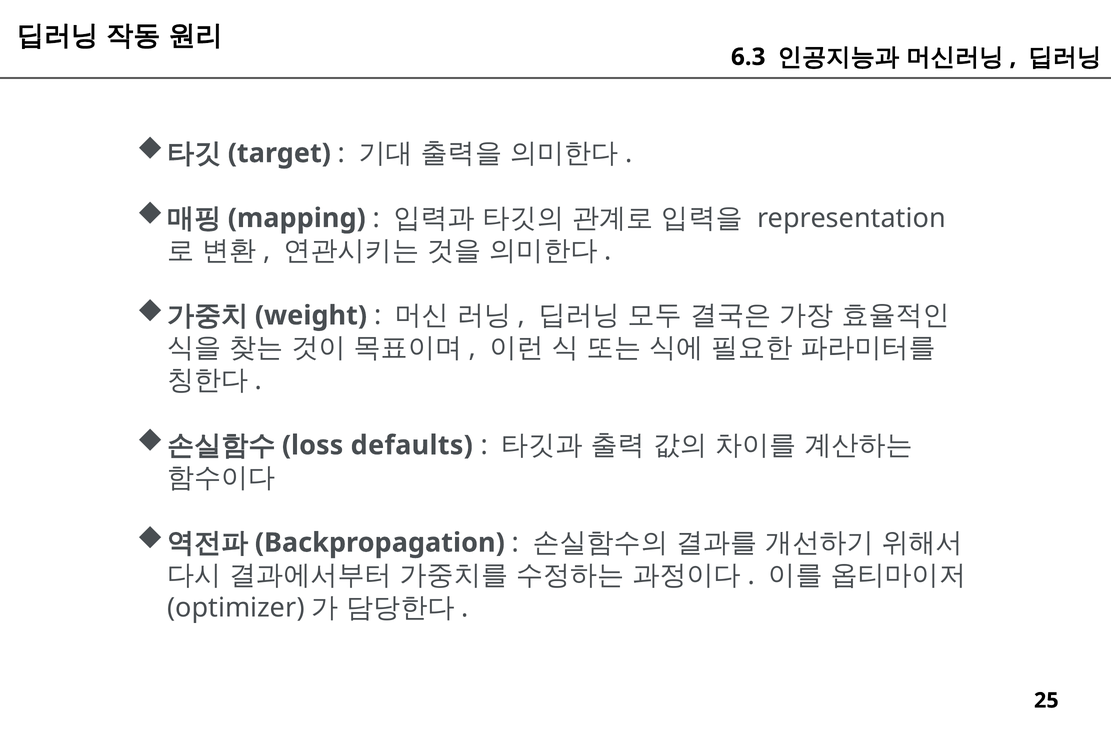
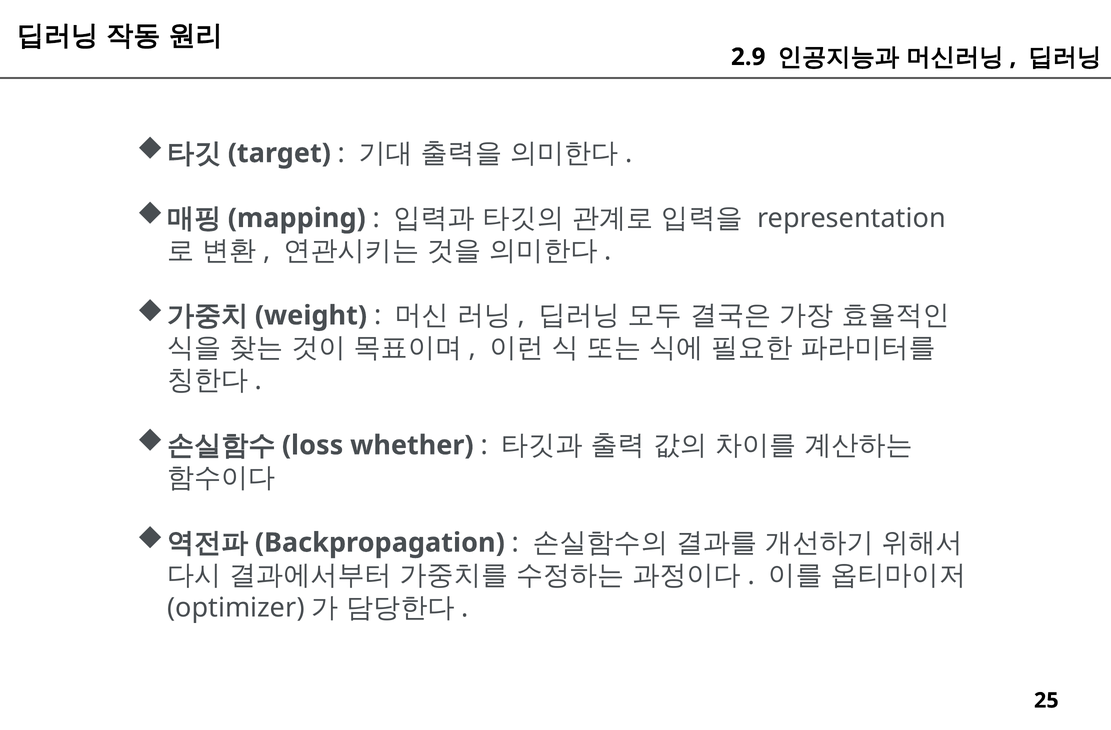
6.3: 6.3 -> 2.9
defaults: defaults -> whether
